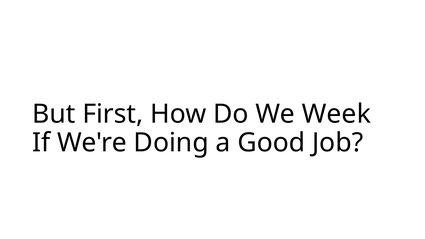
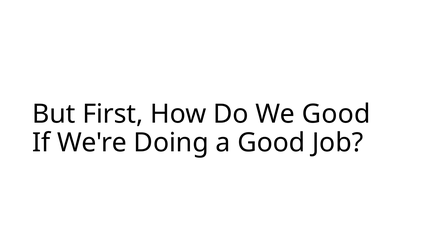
We Week: Week -> Good
